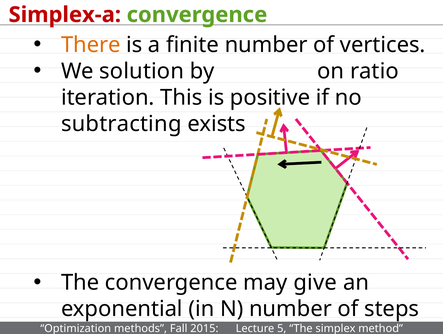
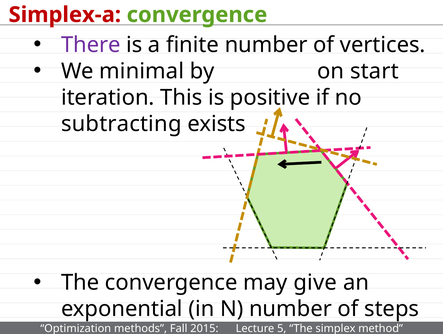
There colour: orange -> purple
solution: solution -> minimal
ratio: ratio -> start
